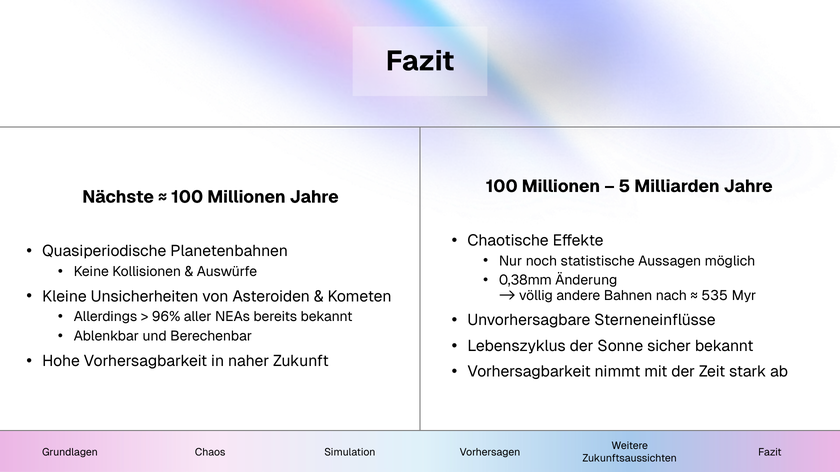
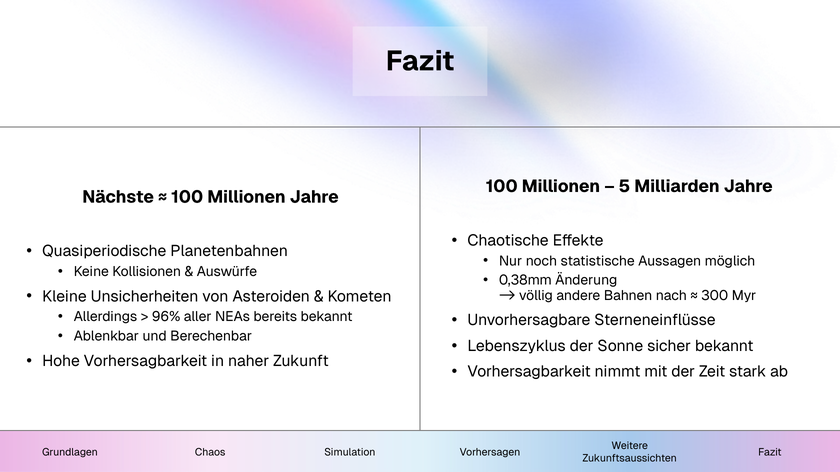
535: 535 -> 300
